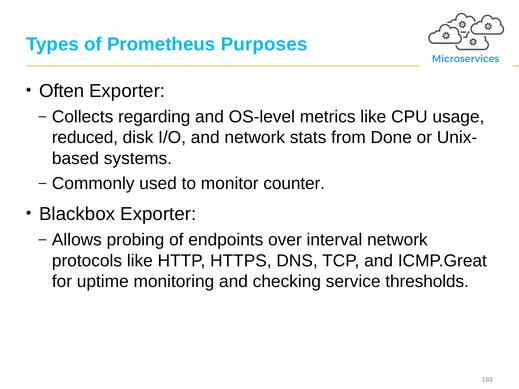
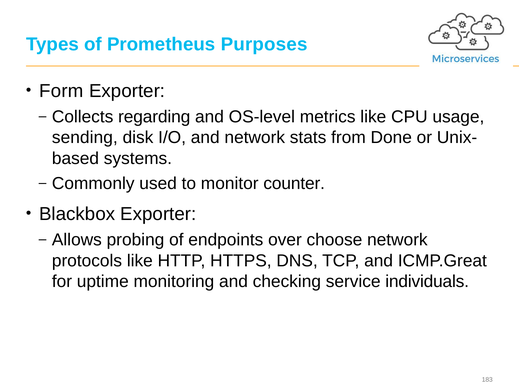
Often: Often -> Form
reduced: reduced -> sending
interval: interval -> choose
thresholds: thresholds -> individuals
